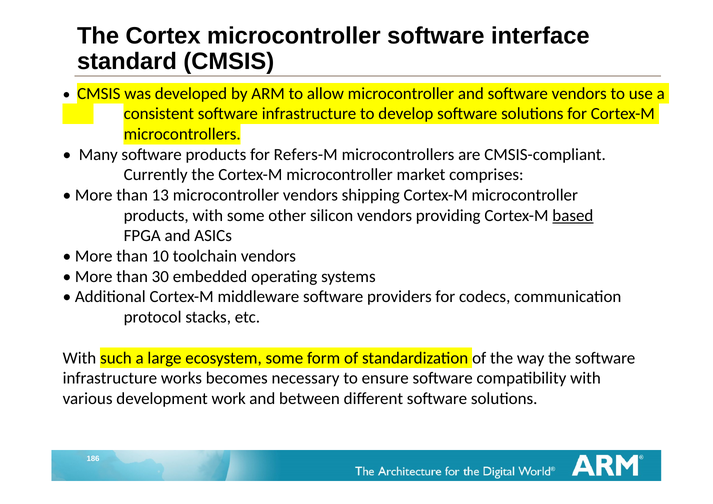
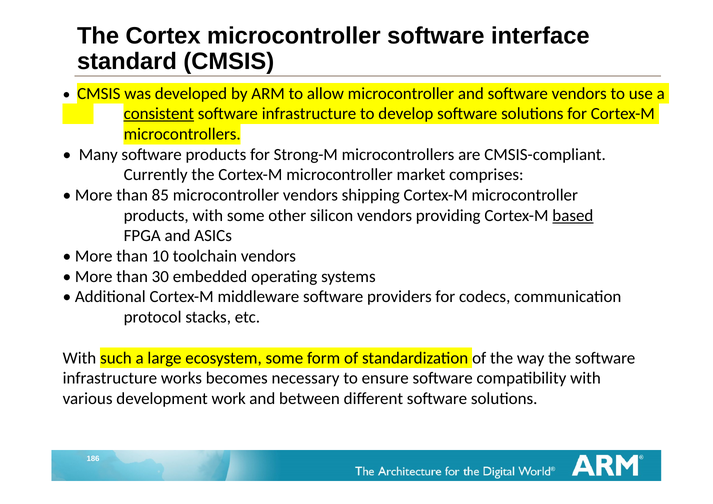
consistent underline: none -> present
Refers-M: Refers-M -> Strong-M
13: 13 -> 85
